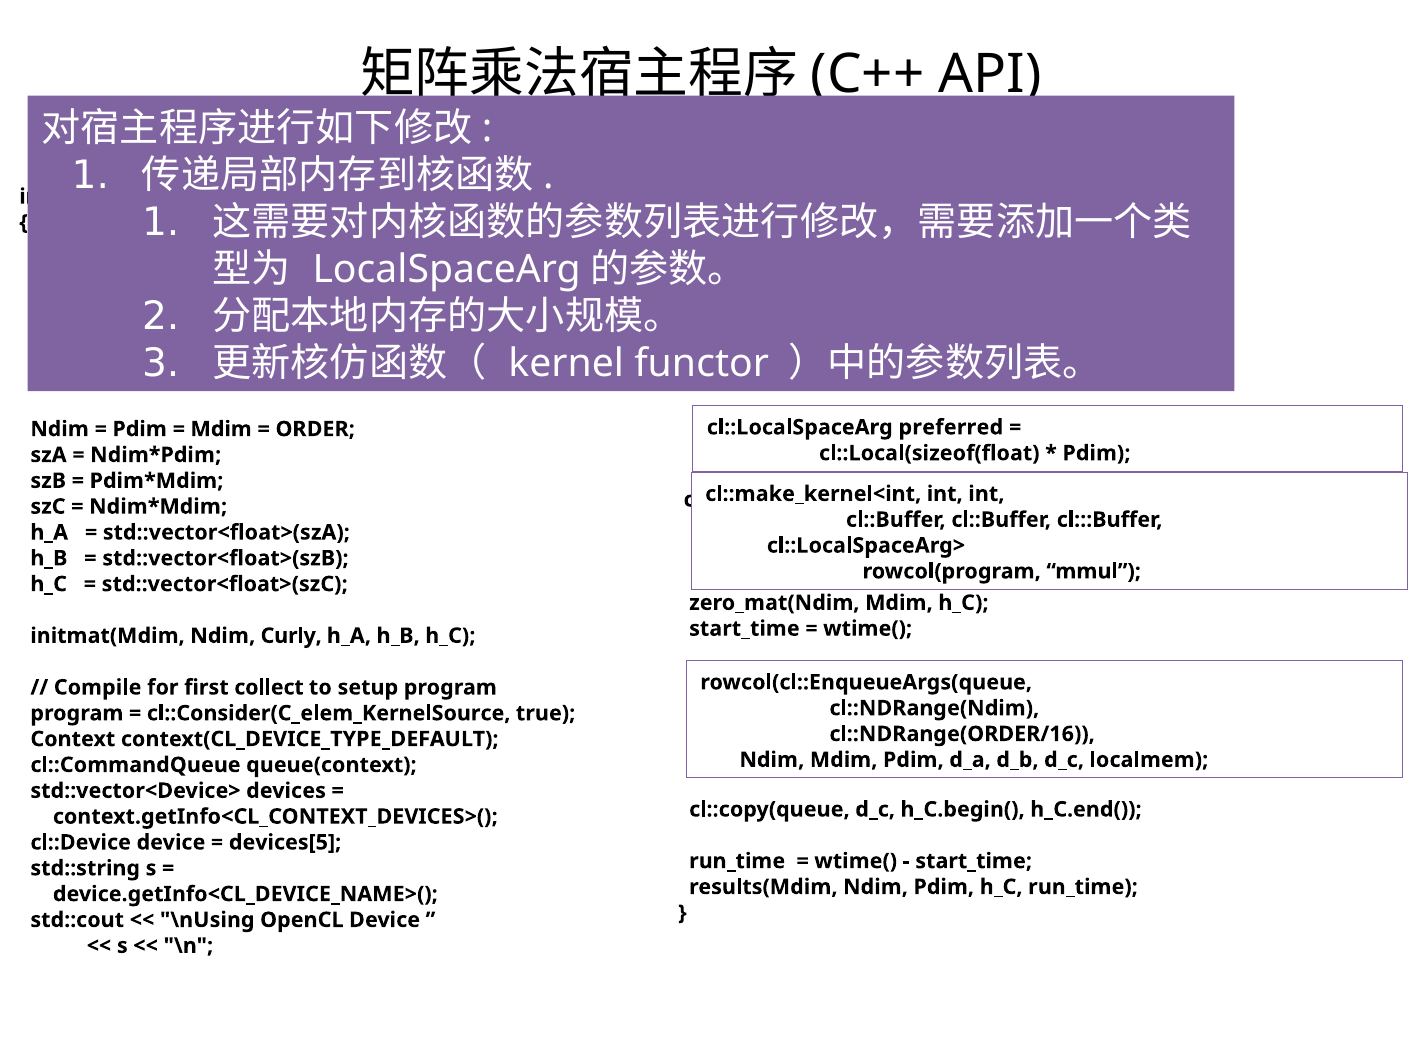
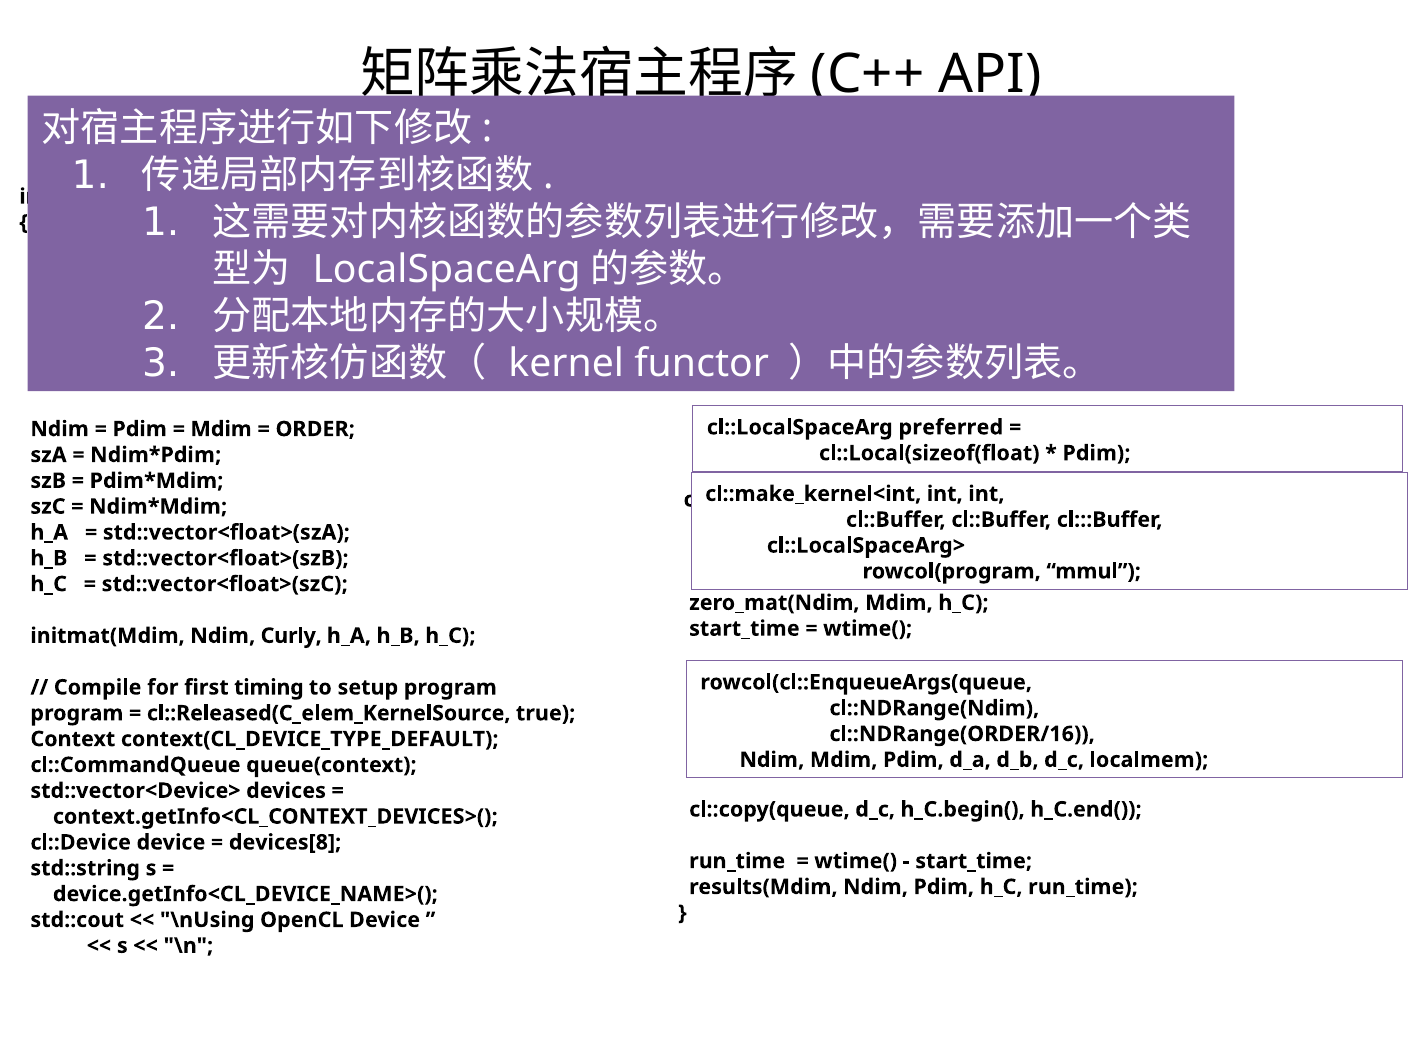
first collect: collect -> timing
cl::Consider(C_elem_KernelSource: cl::Consider(C_elem_KernelSource -> cl::Released(C_elem_KernelSource
devices[5: devices[5 -> devices[8
